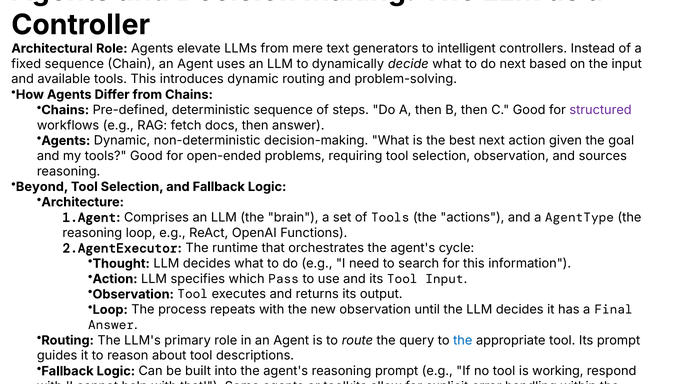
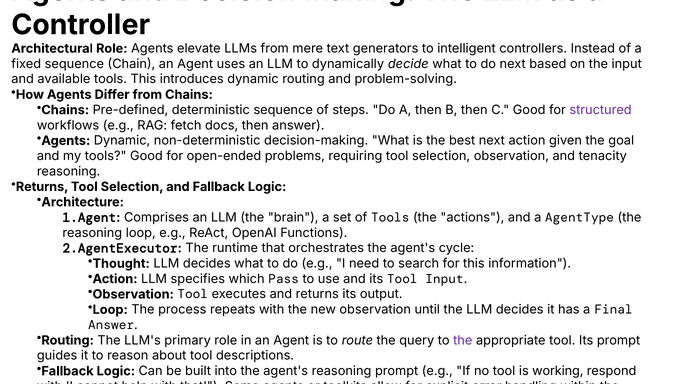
sources: sources -> tenacity
Beyond at (42, 187): Beyond -> Returns
the at (463, 340) colour: blue -> purple
